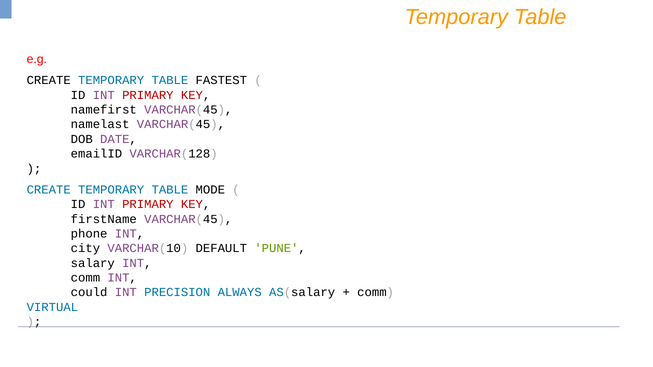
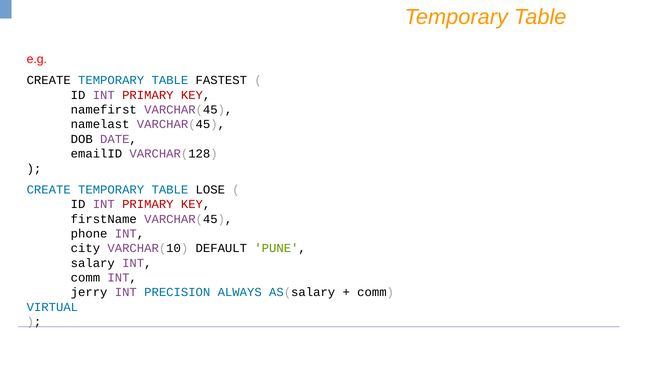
MODE: MODE -> LOSE
could: could -> jerry
